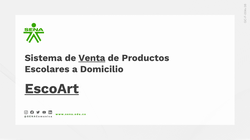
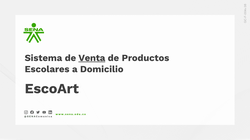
EscoArt underline: present -> none
